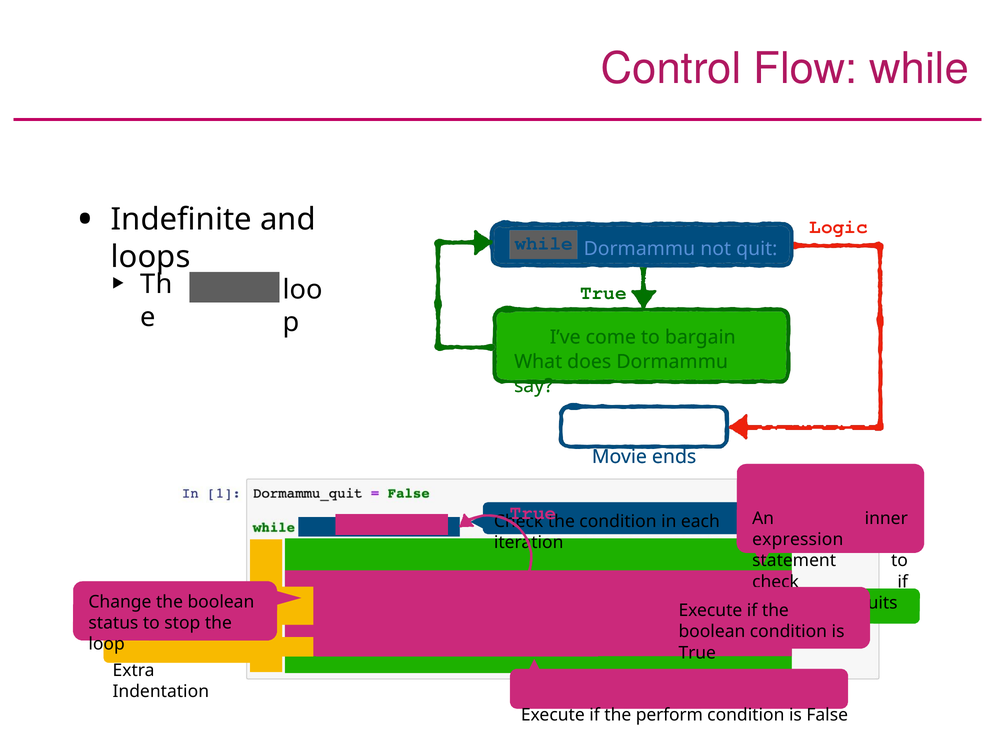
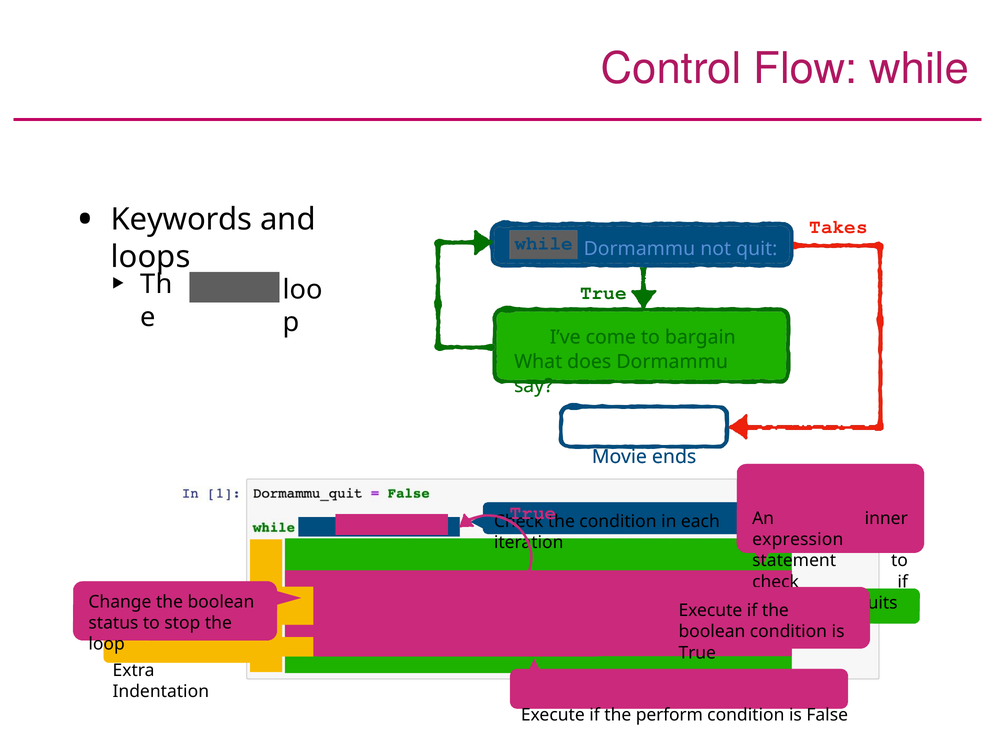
Indefinite: Indefinite -> Keywords
Logic: Logic -> Takes
